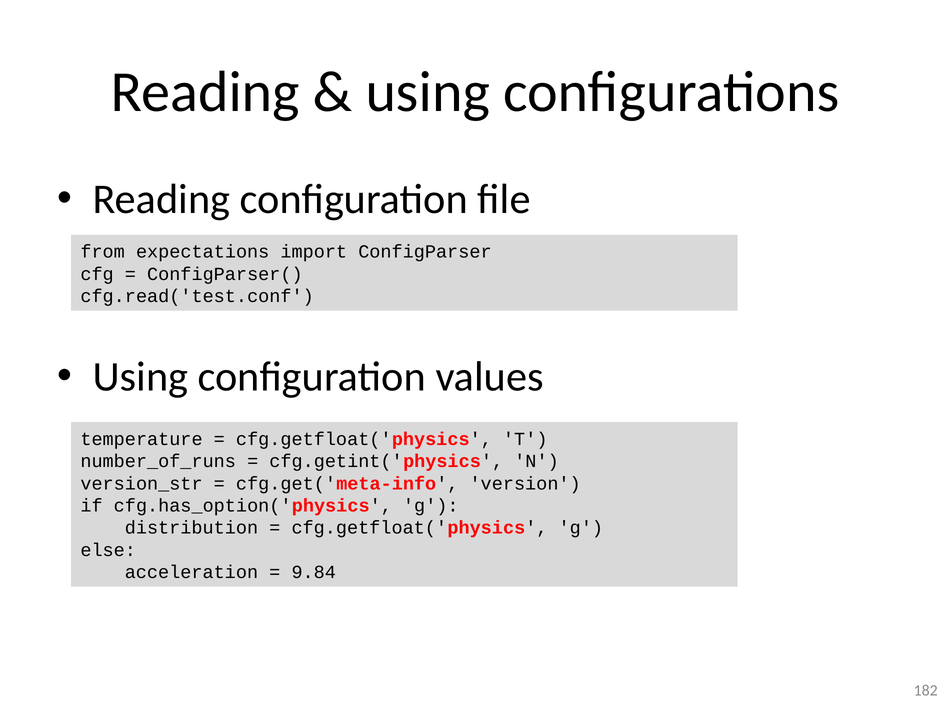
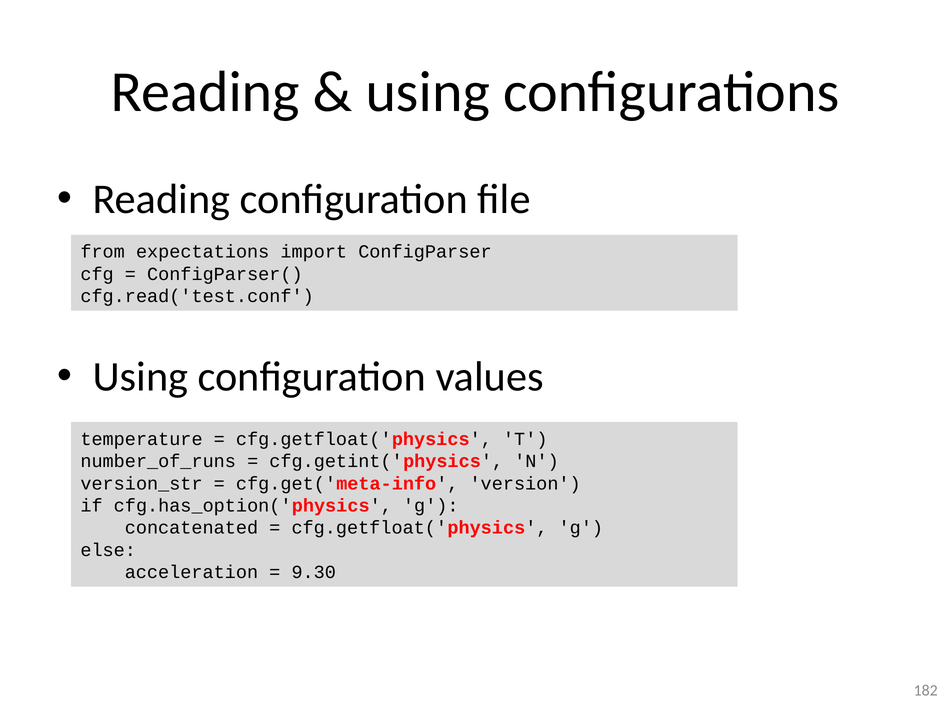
distribution: distribution -> concatenated
9.84: 9.84 -> 9.30
